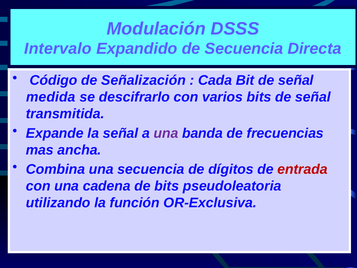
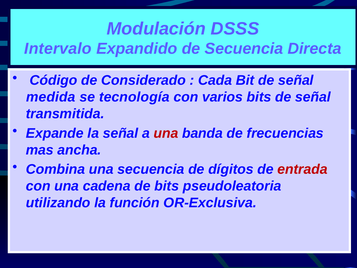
Señalización: Señalización -> Considerado
descifrarlo: descifrarlo -> tecnología
una at (166, 133) colour: purple -> red
